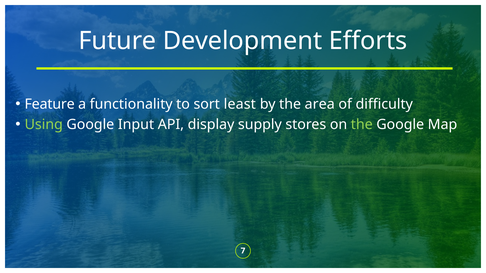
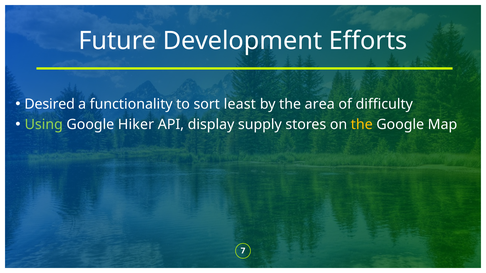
Feature: Feature -> Desired
Input: Input -> Hiker
the at (362, 125) colour: light green -> yellow
